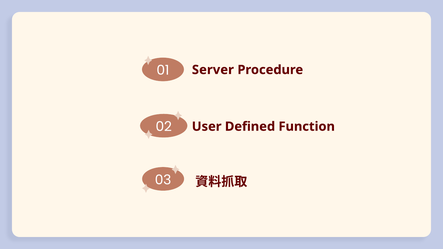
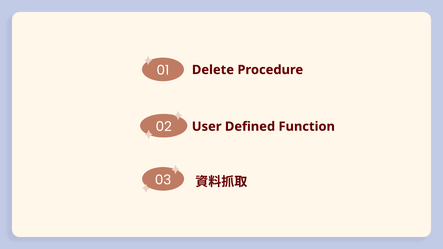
Server: Server -> Delete
